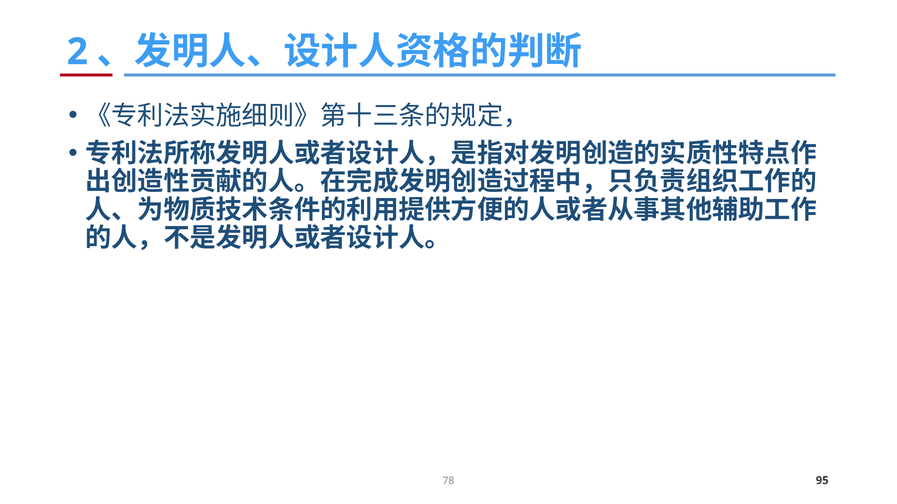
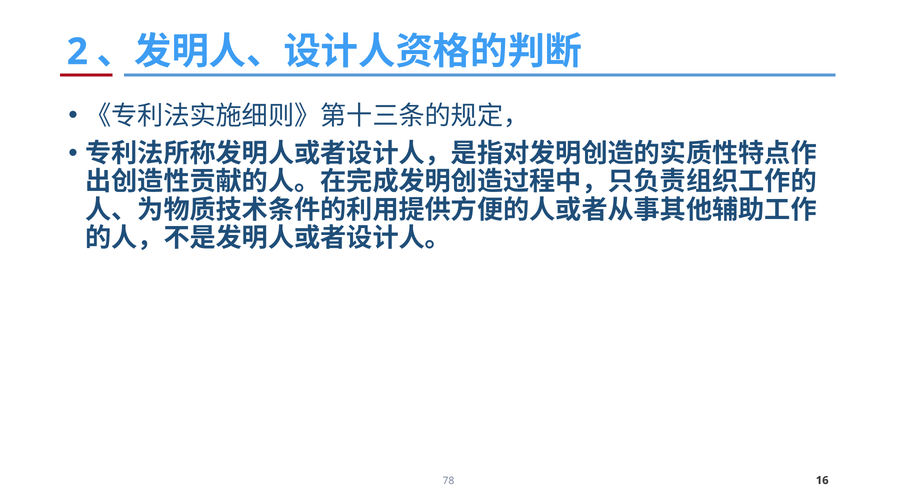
95: 95 -> 16
